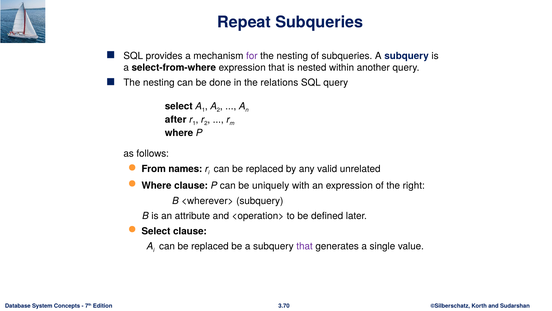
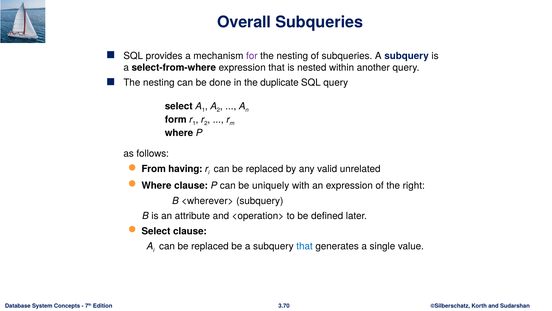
Repeat: Repeat -> Overall
relations: relations -> duplicate
after: after -> form
names: names -> having
that at (305, 246) colour: purple -> blue
